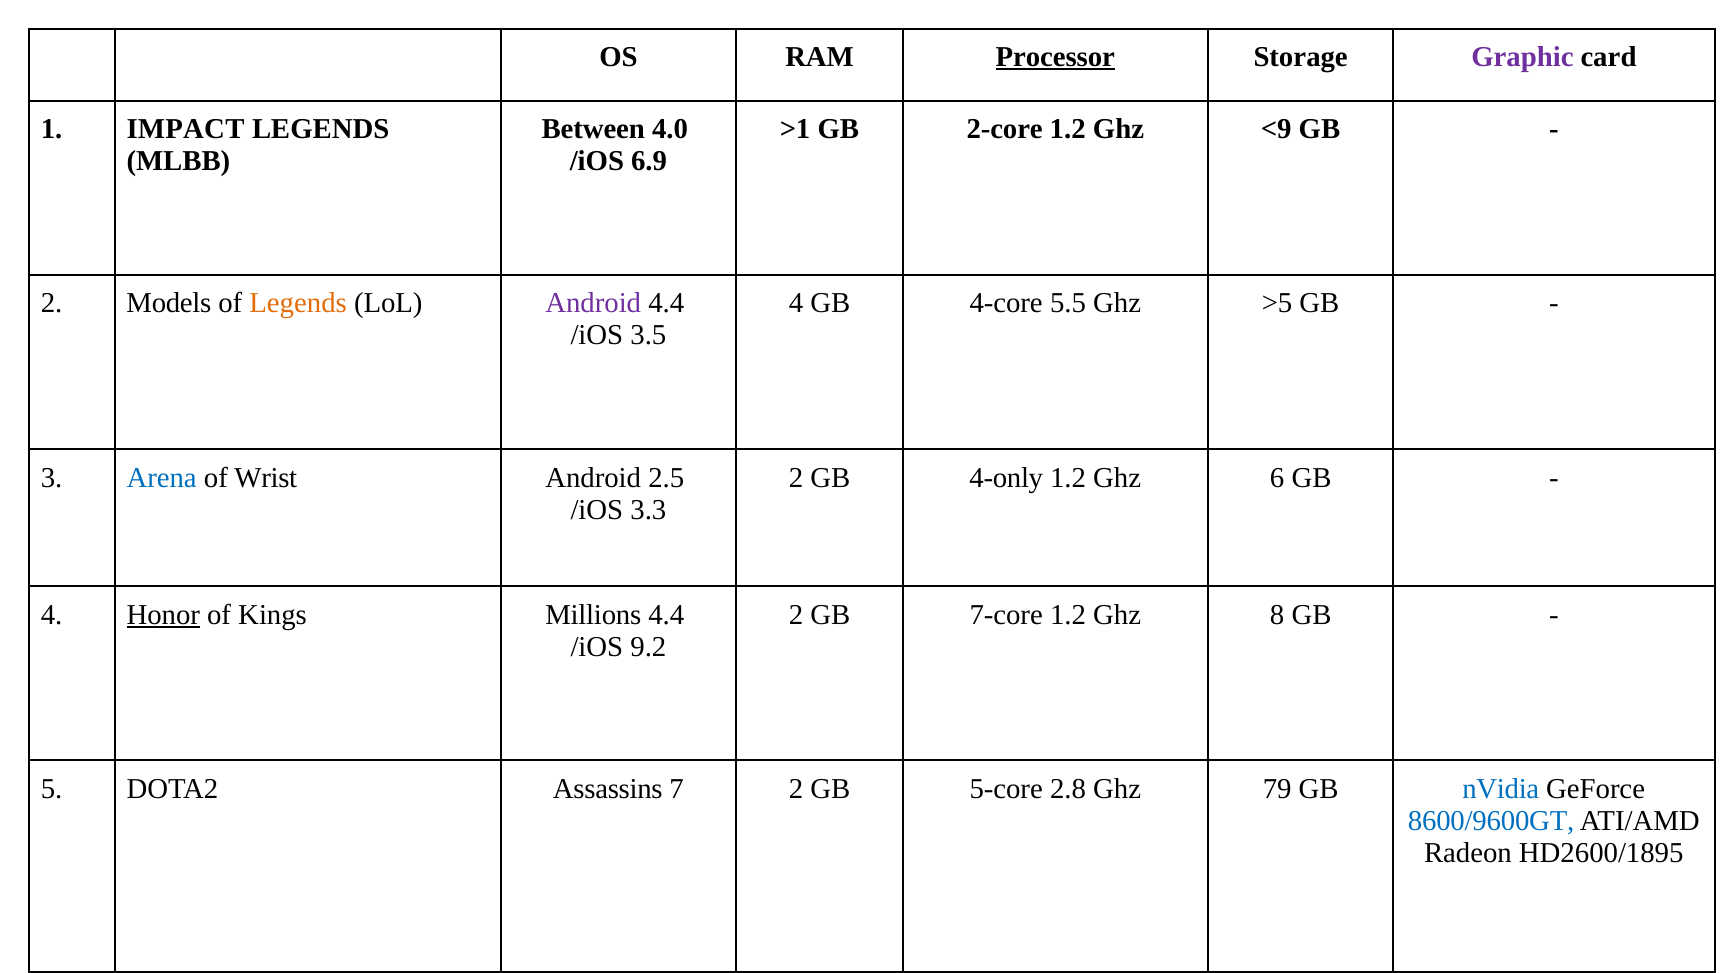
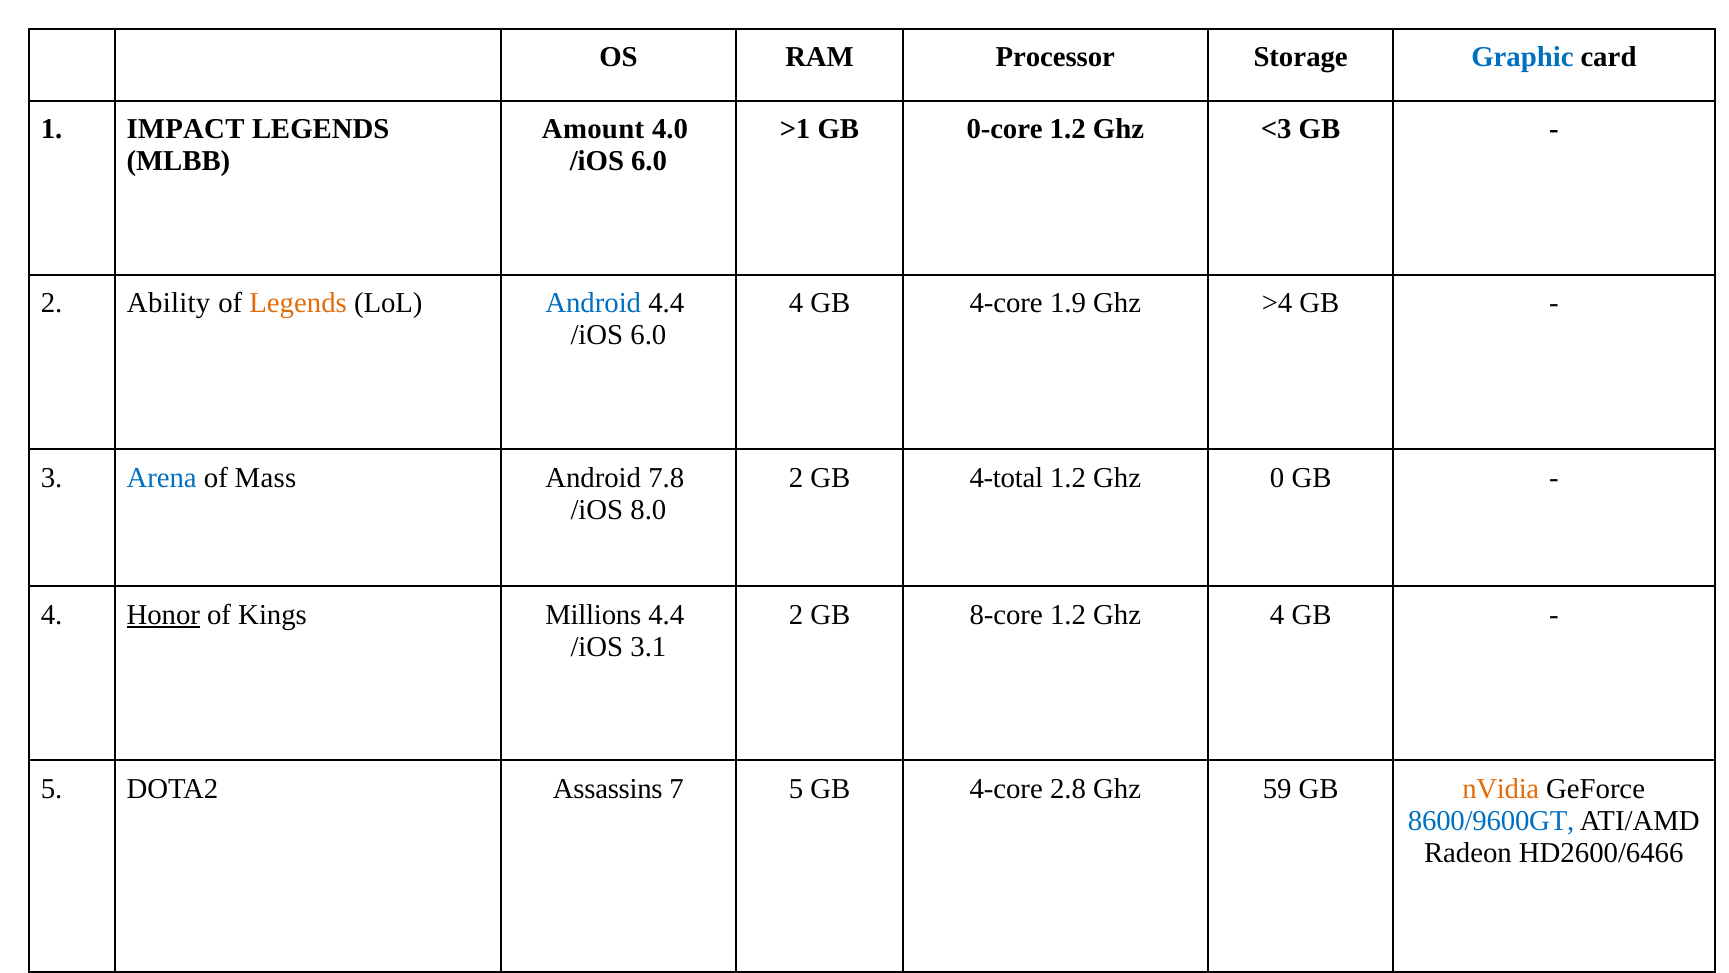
Processor underline: present -> none
Graphic colour: purple -> blue
Between: Between -> Amount
2-core: 2-core -> 0-core
<9: <9 -> <3
6.9 at (649, 161): 6.9 -> 6.0
Models: Models -> Ability
Android at (593, 303) colour: purple -> blue
5.5: 5.5 -> 1.9
>5: >5 -> >4
3.5 at (648, 335): 3.5 -> 6.0
Wrist: Wrist -> Mass
2.5: 2.5 -> 7.8
4-only: 4-only -> 4-total
6: 6 -> 0
3.3: 3.3 -> 8.0
7-core: 7-core -> 8-core
Ghz 8: 8 -> 4
9.2: 9.2 -> 3.1
7 2: 2 -> 5
5-core at (1006, 788): 5-core -> 4-core
79: 79 -> 59
nVidia colour: blue -> orange
HD2600/1895: HD2600/1895 -> HD2600/6466
